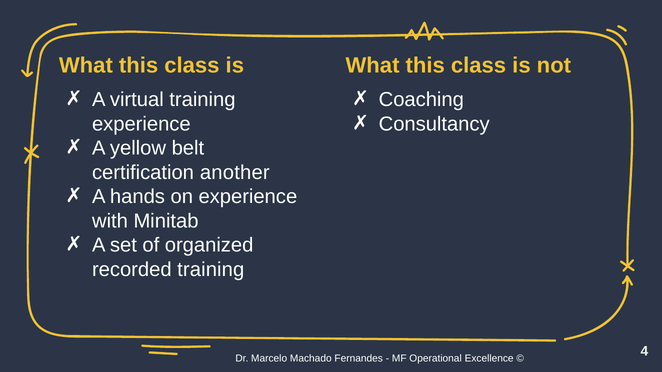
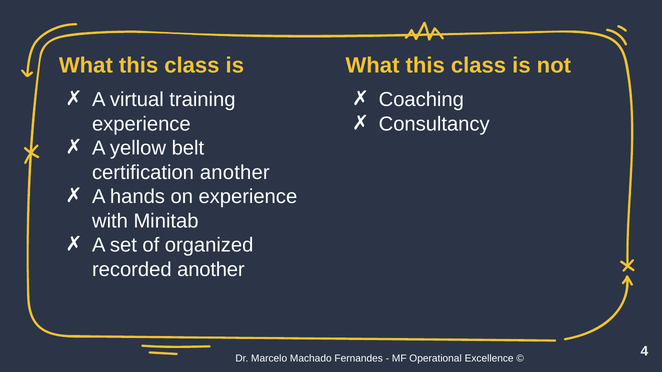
recorded training: training -> another
